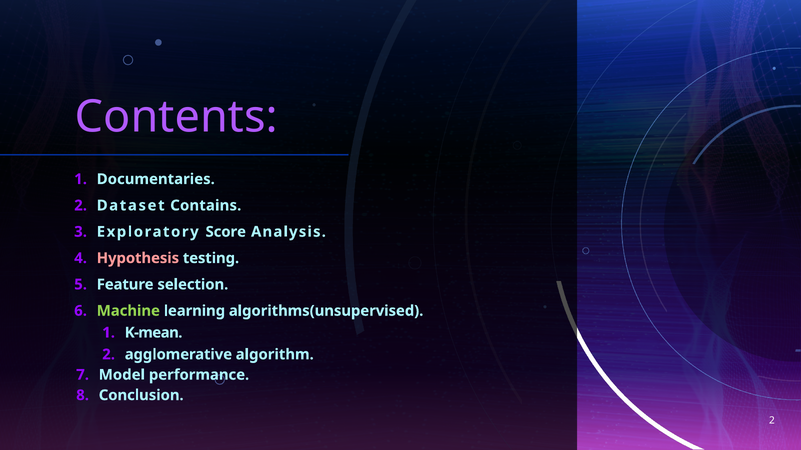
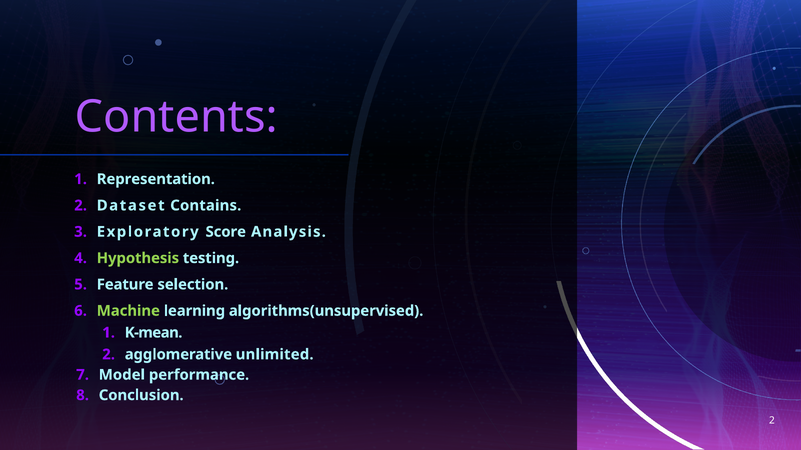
Documentaries: Documentaries -> Representation
Hypothesis colour: pink -> light green
algorithm: algorithm -> unlimited
